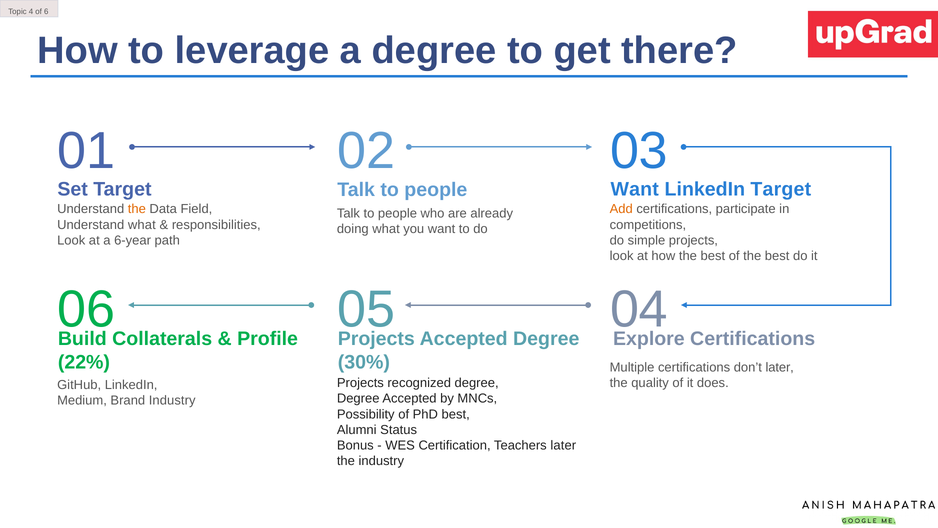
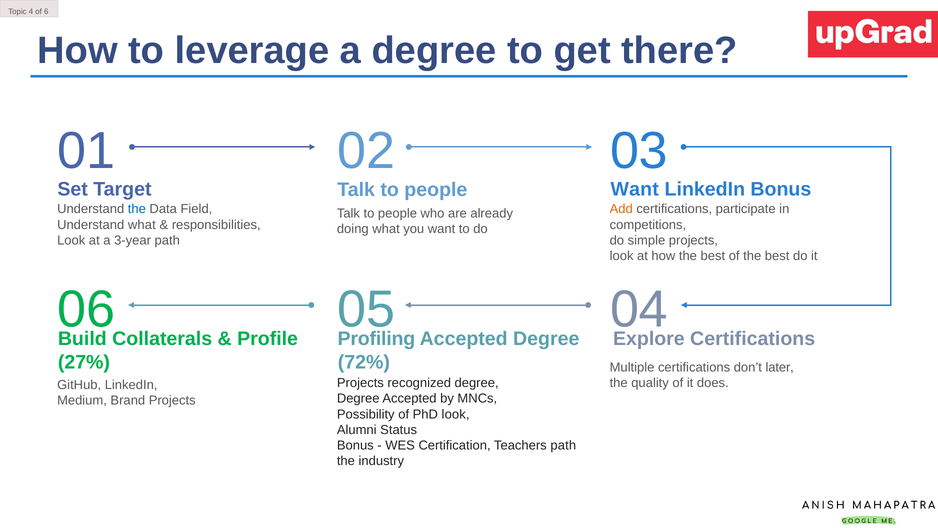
LinkedIn Target: Target -> Bonus
the at (137, 209) colour: orange -> blue
6-year: 6-year -> 3-year
Projects at (376, 339): Projects -> Profiling
22%: 22% -> 27%
30%: 30% -> 72%
Brand Industry: Industry -> Projects
PhD best: best -> look
Teachers later: later -> path
